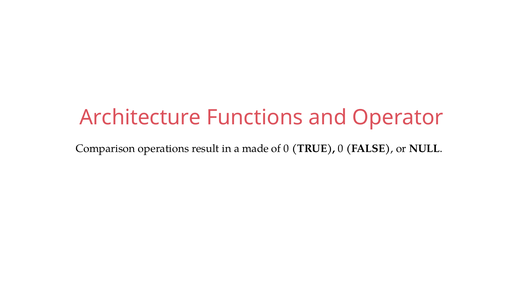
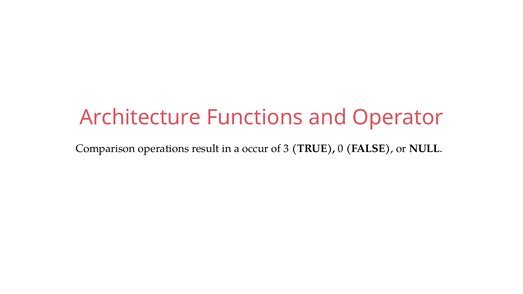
made: made -> occur
of 0: 0 -> 3
